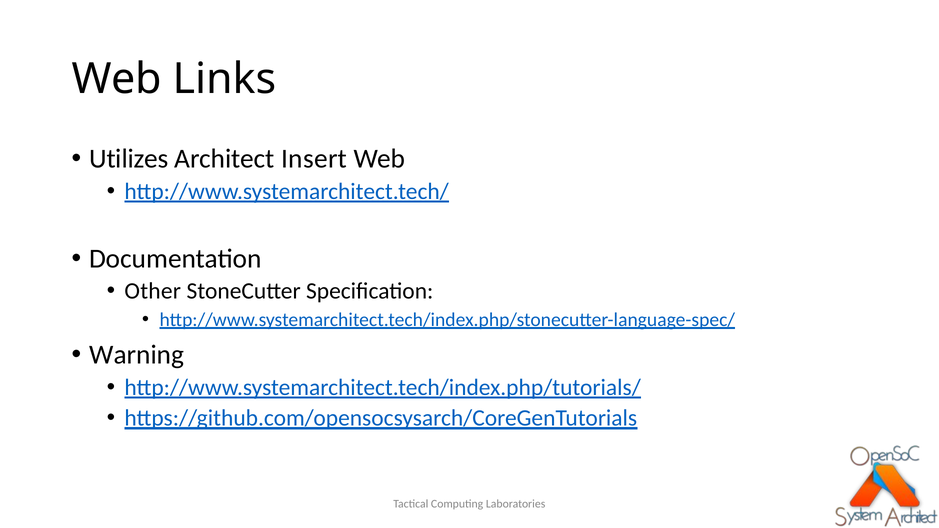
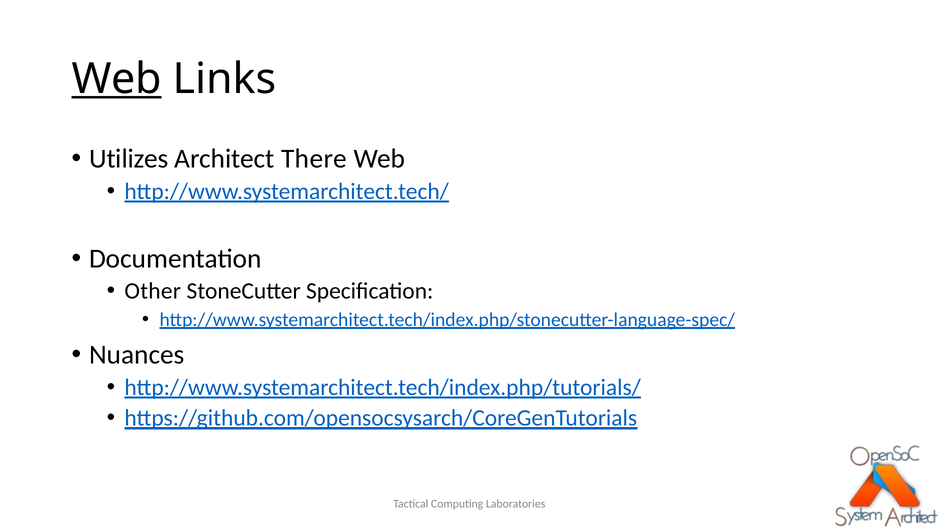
Web at (117, 79) underline: none -> present
Insert: Insert -> There
Warning: Warning -> Nuances
